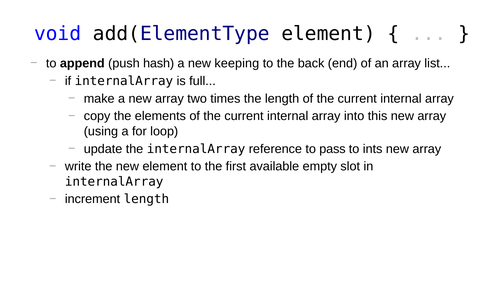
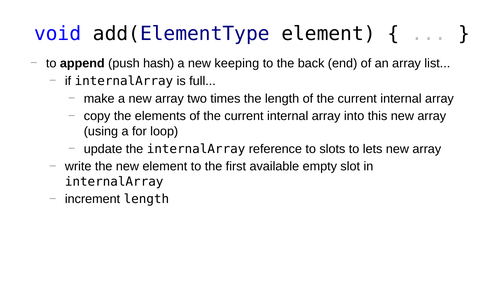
pass: pass -> slots
ints: ints -> lets
